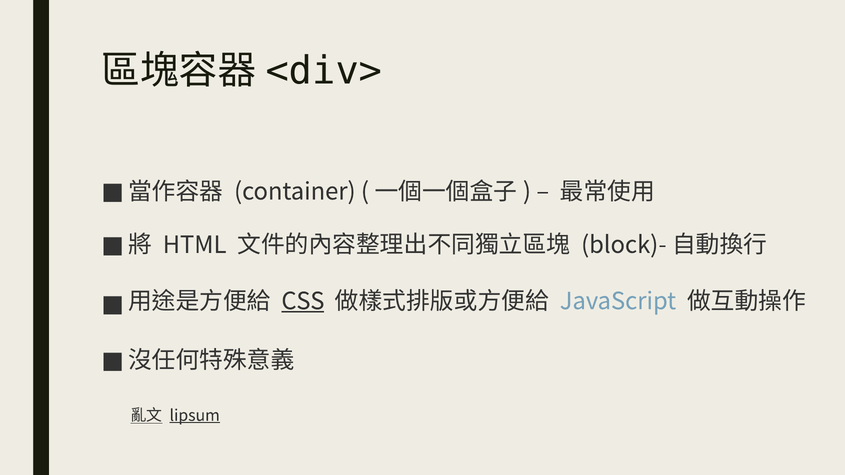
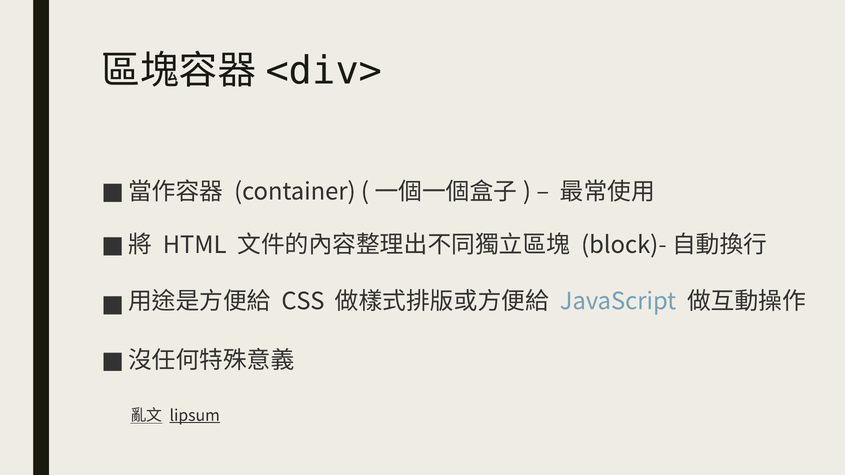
CSS underline: present -> none
